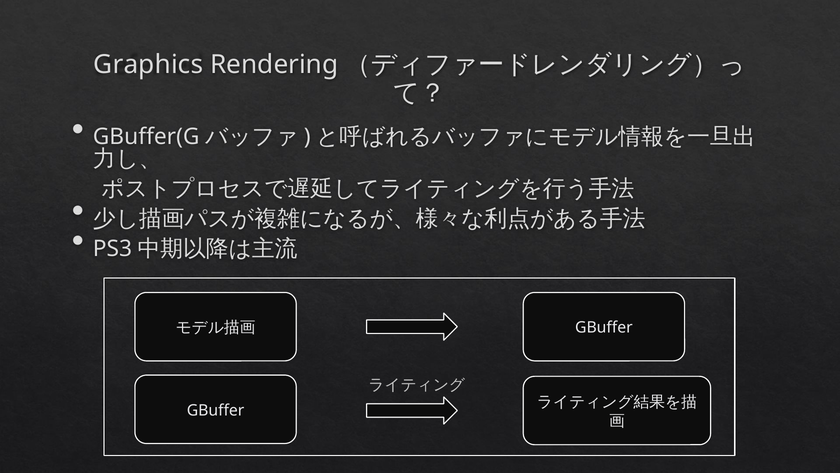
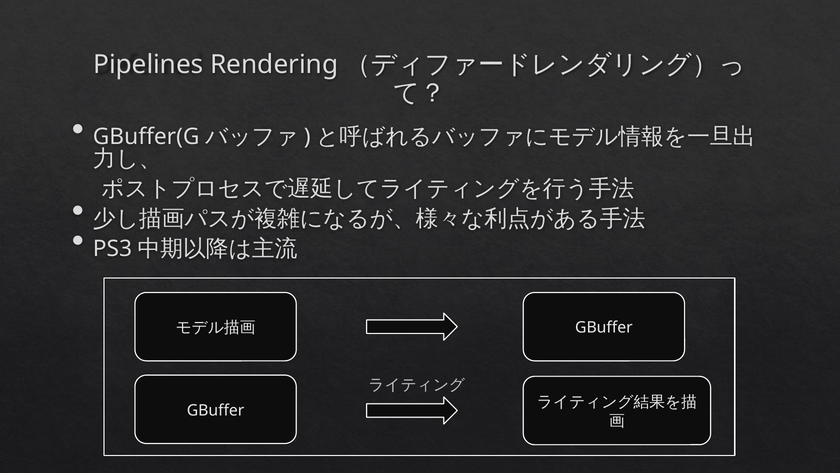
Graphics: Graphics -> Pipelines
